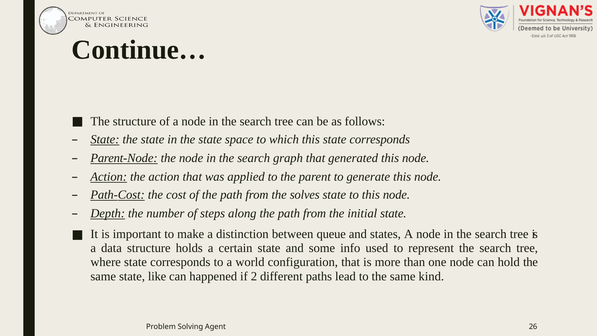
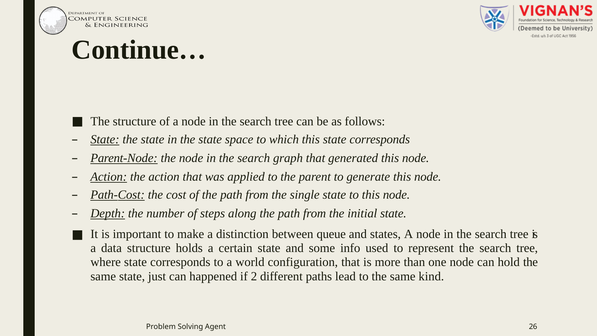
solves: solves -> single
like: like -> just
